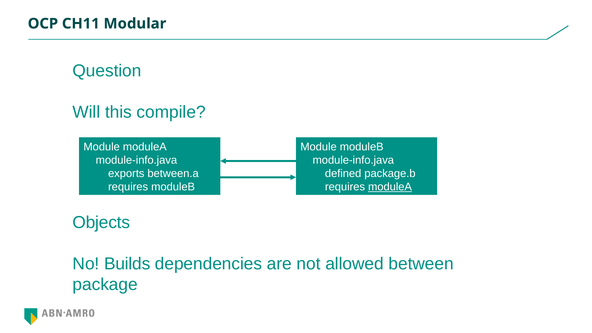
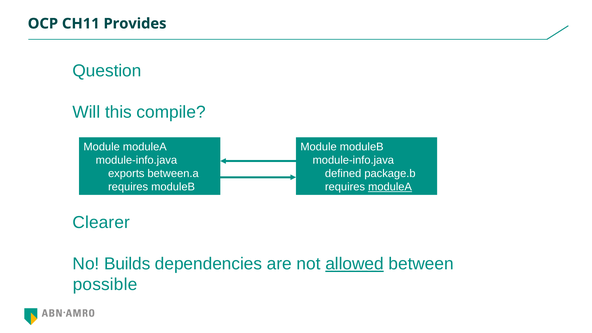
Modular: Modular -> Provides
Objects: Objects -> Clearer
allowed underline: none -> present
package: package -> possible
